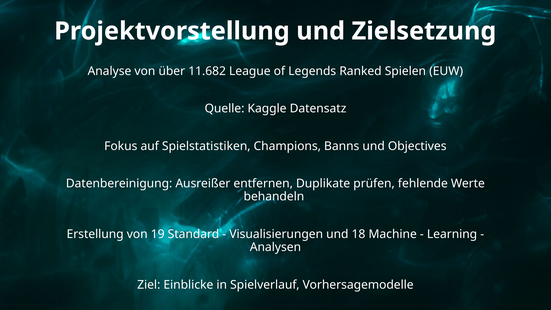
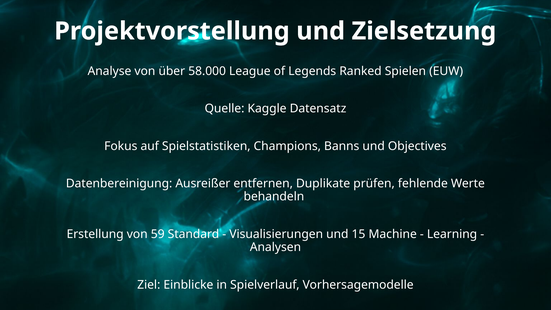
11.682: 11.682 -> 58.000
19: 19 -> 59
18: 18 -> 15
